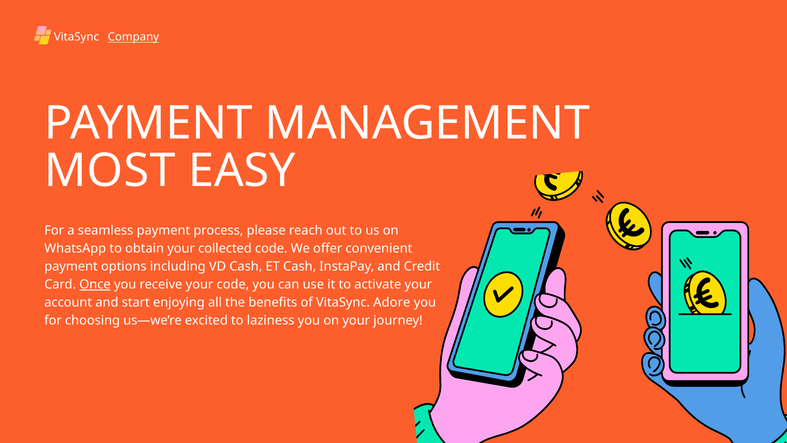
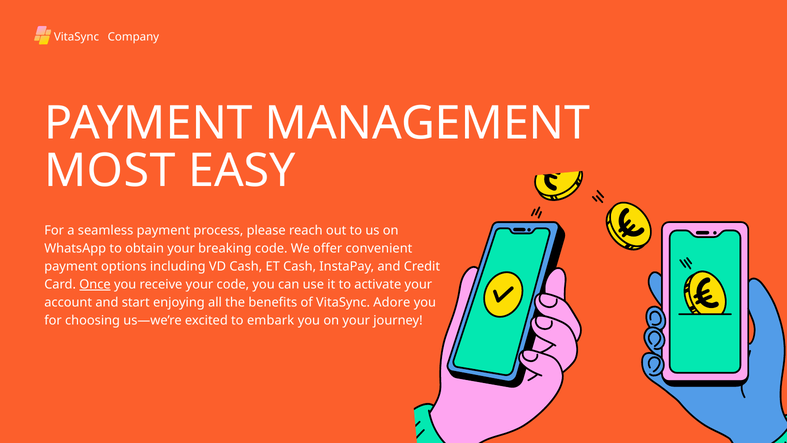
Company underline: present -> none
collected: collected -> breaking
laziness: laziness -> embark
